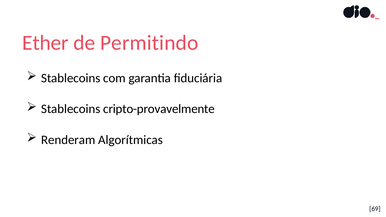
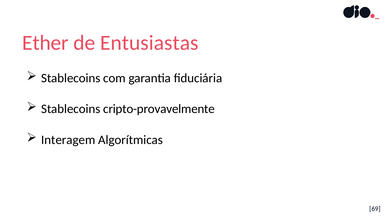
Permitindo: Permitindo -> Entusiastas
Renderam: Renderam -> Interagem
